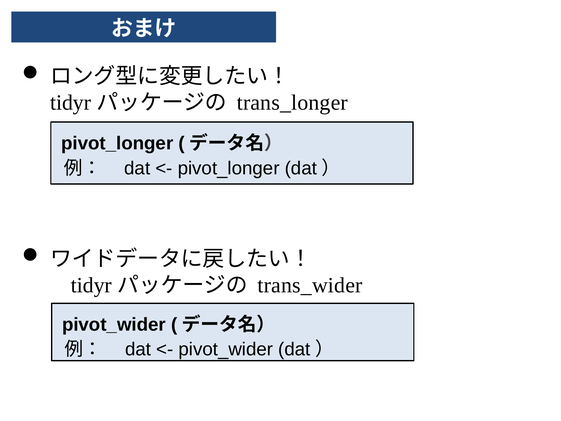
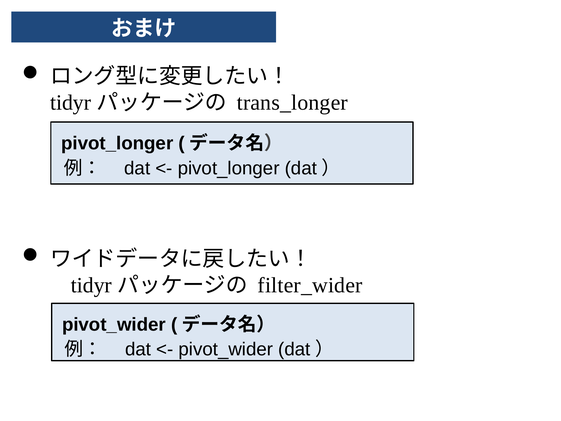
trans_wider: trans_wider -> filter_wider
